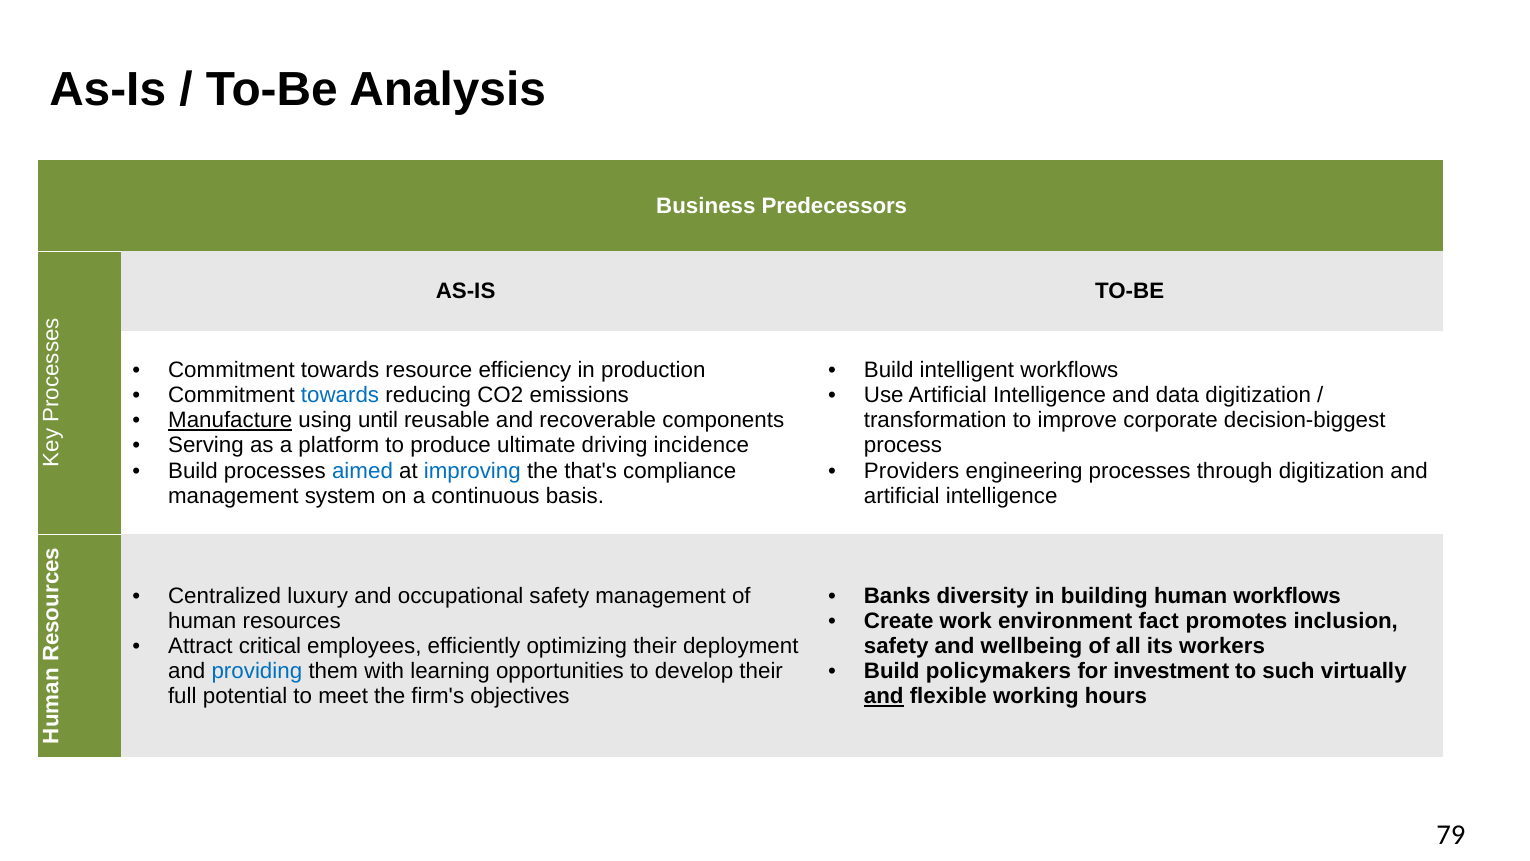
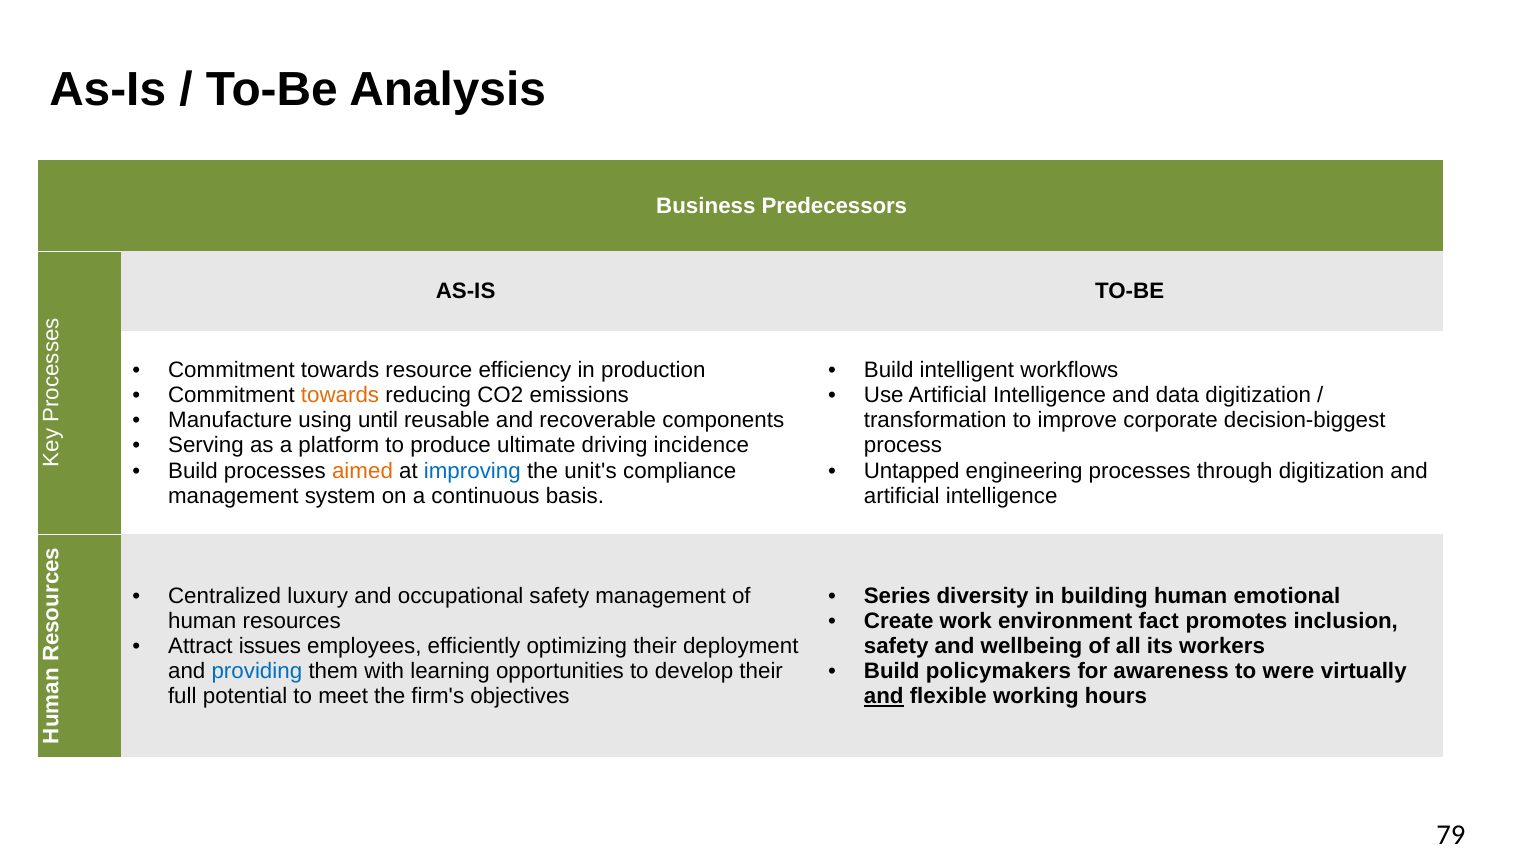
towards at (340, 395) colour: blue -> orange
Manufacture underline: present -> none
aimed colour: blue -> orange
that's: that's -> unit's
Providers: Providers -> Untapped
Banks: Banks -> Series
human workflows: workflows -> emotional
critical: critical -> issues
investment: investment -> awareness
such: such -> were
